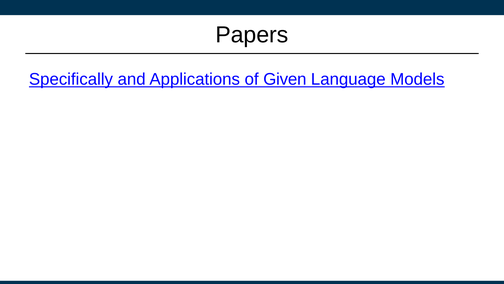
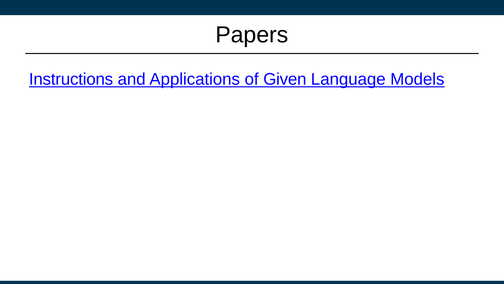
Specifically: Specifically -> Instructions
